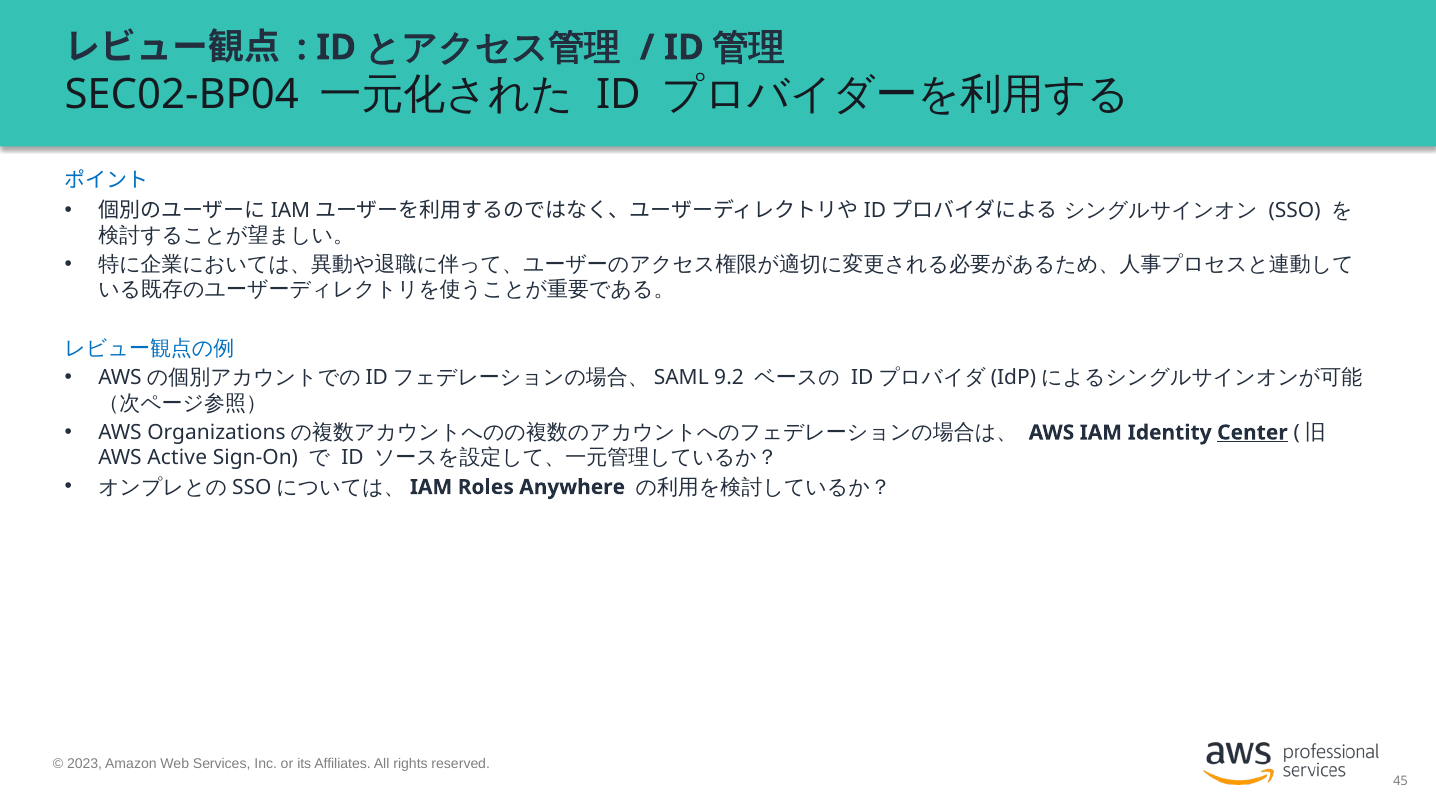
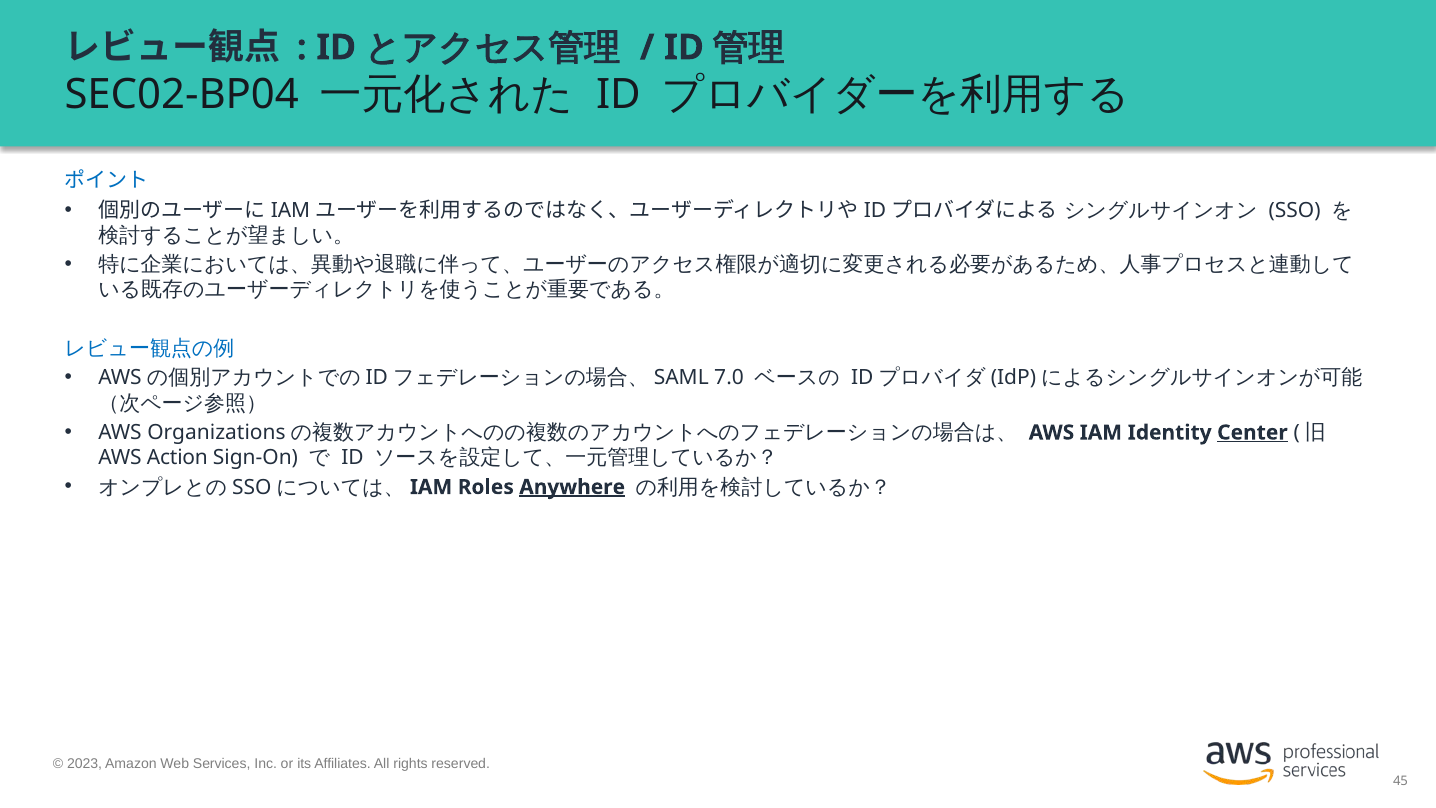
9.2: 9.2 -> 7.0
Active: Active -> Action
Anywhere underline: none -> present
